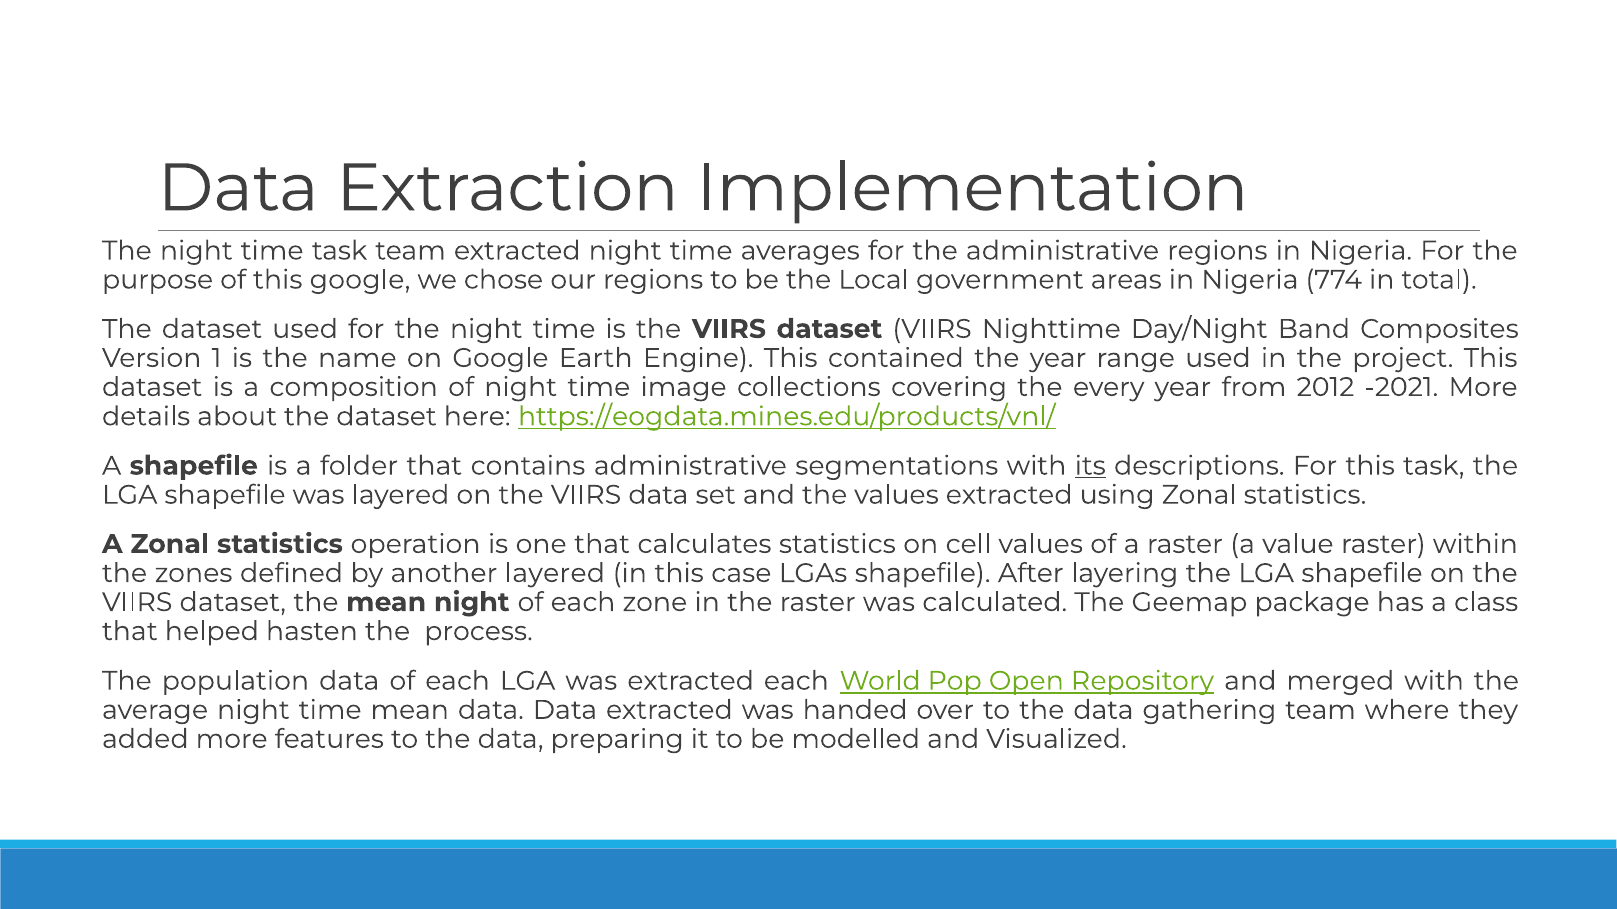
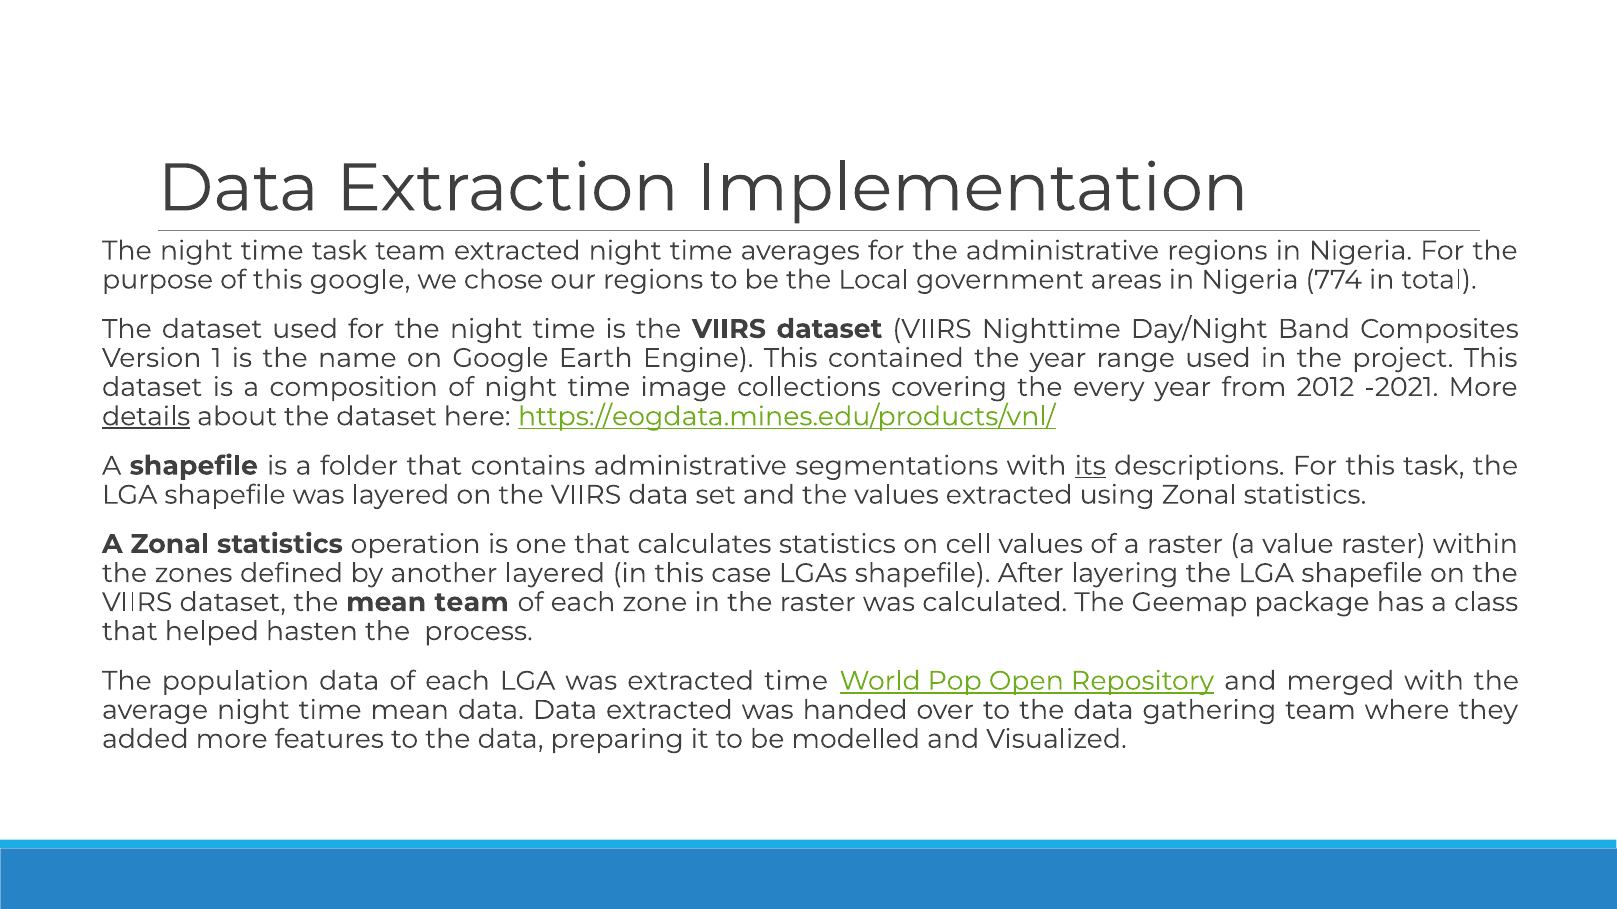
details underline: none -> present
mean night: night -> team
extracted each: each -> time
